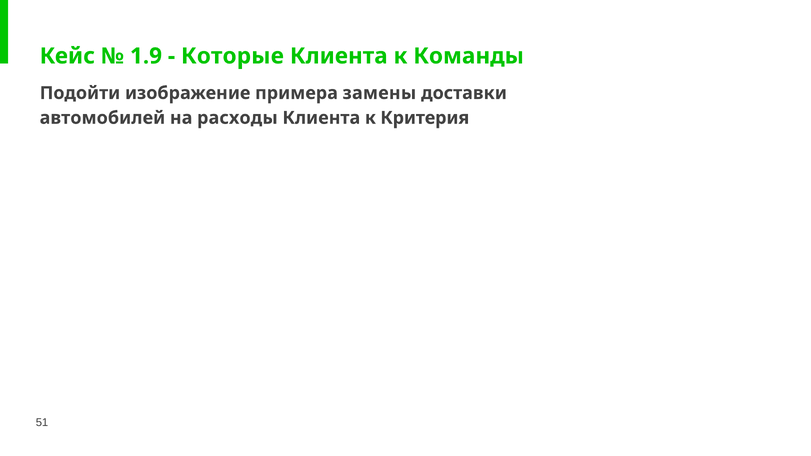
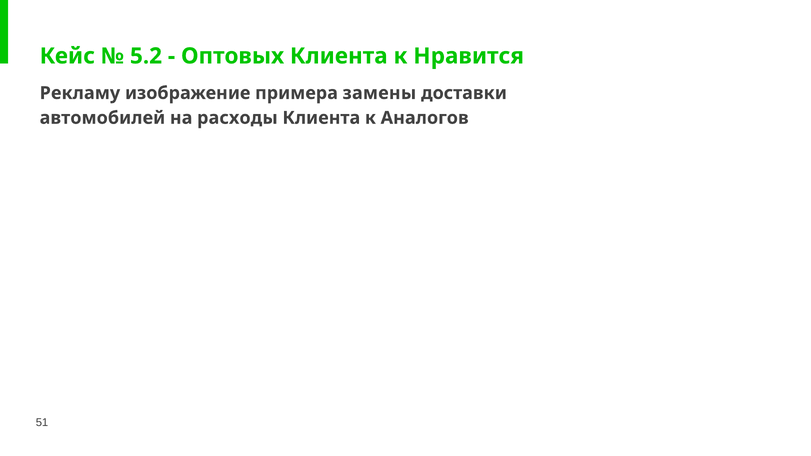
1.9: 1.9 -> 5.2
Которые: Которые -> Оптовых
Команды: Команды -> Нравится
Подойти: Подойти -> Рекламу
Критерия: Критерия -> Аналогов
